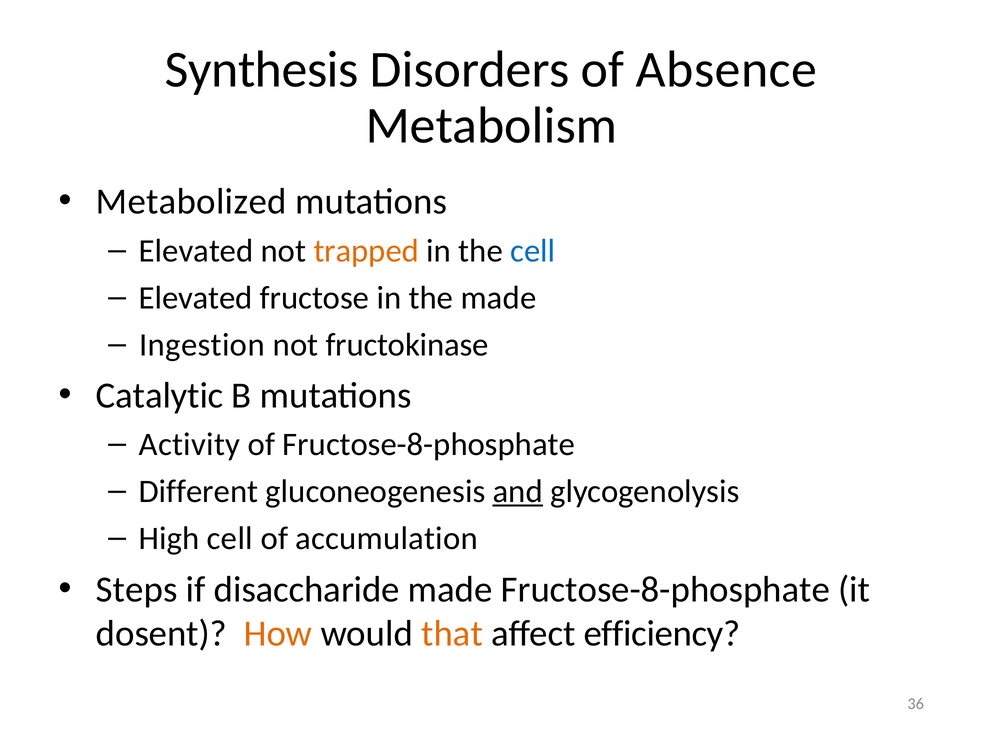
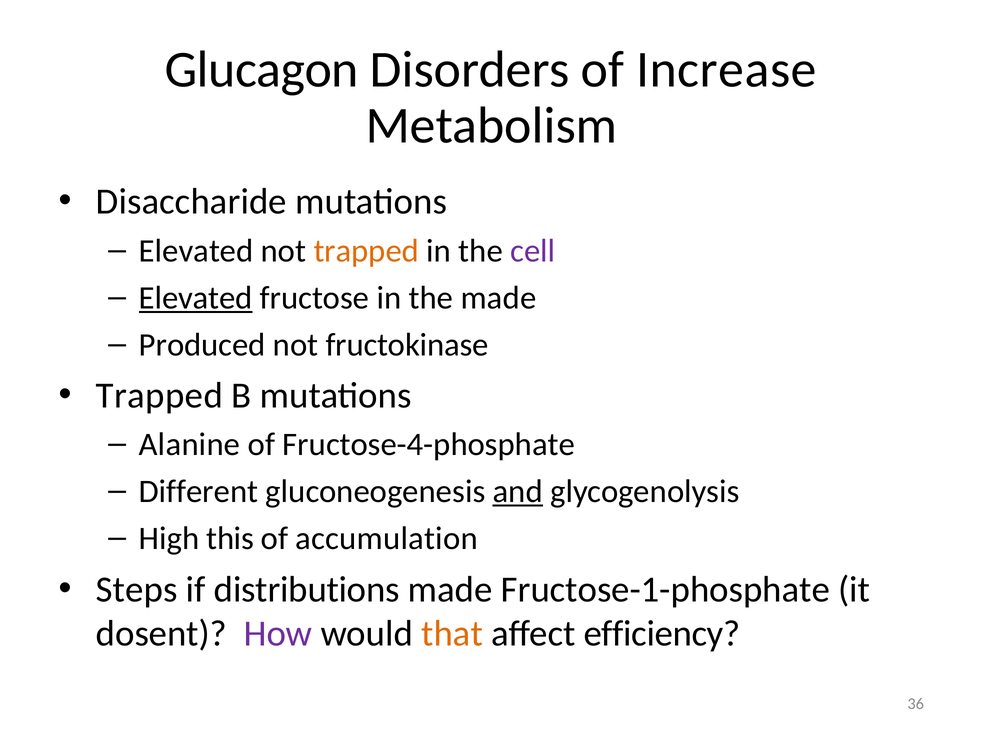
Synthesis: Synthesis -> Glucagon
Absence: Absence -> Increase
Metabolized: Metabolized -> Disaccharide
cell at (533, 251) colour: blue -> purple
Elevated at (196, 298) underline: none -> present
Ingestion: Ingestion -> Produced
Catalytic at (160, 396): Catalytic -> Trapped
Activity: Activity -> Alanine
of Fructose-8-phosphate: Fructose-8-phosphate -> Fructose-4-phosphate
High cell: cell -> this
disaccharide: disaccharide -> distributions
made Fructose-8-phosphate: Fructose-8-phosphate -> Fructose-1-phosphate
How colour: orange -> purple
